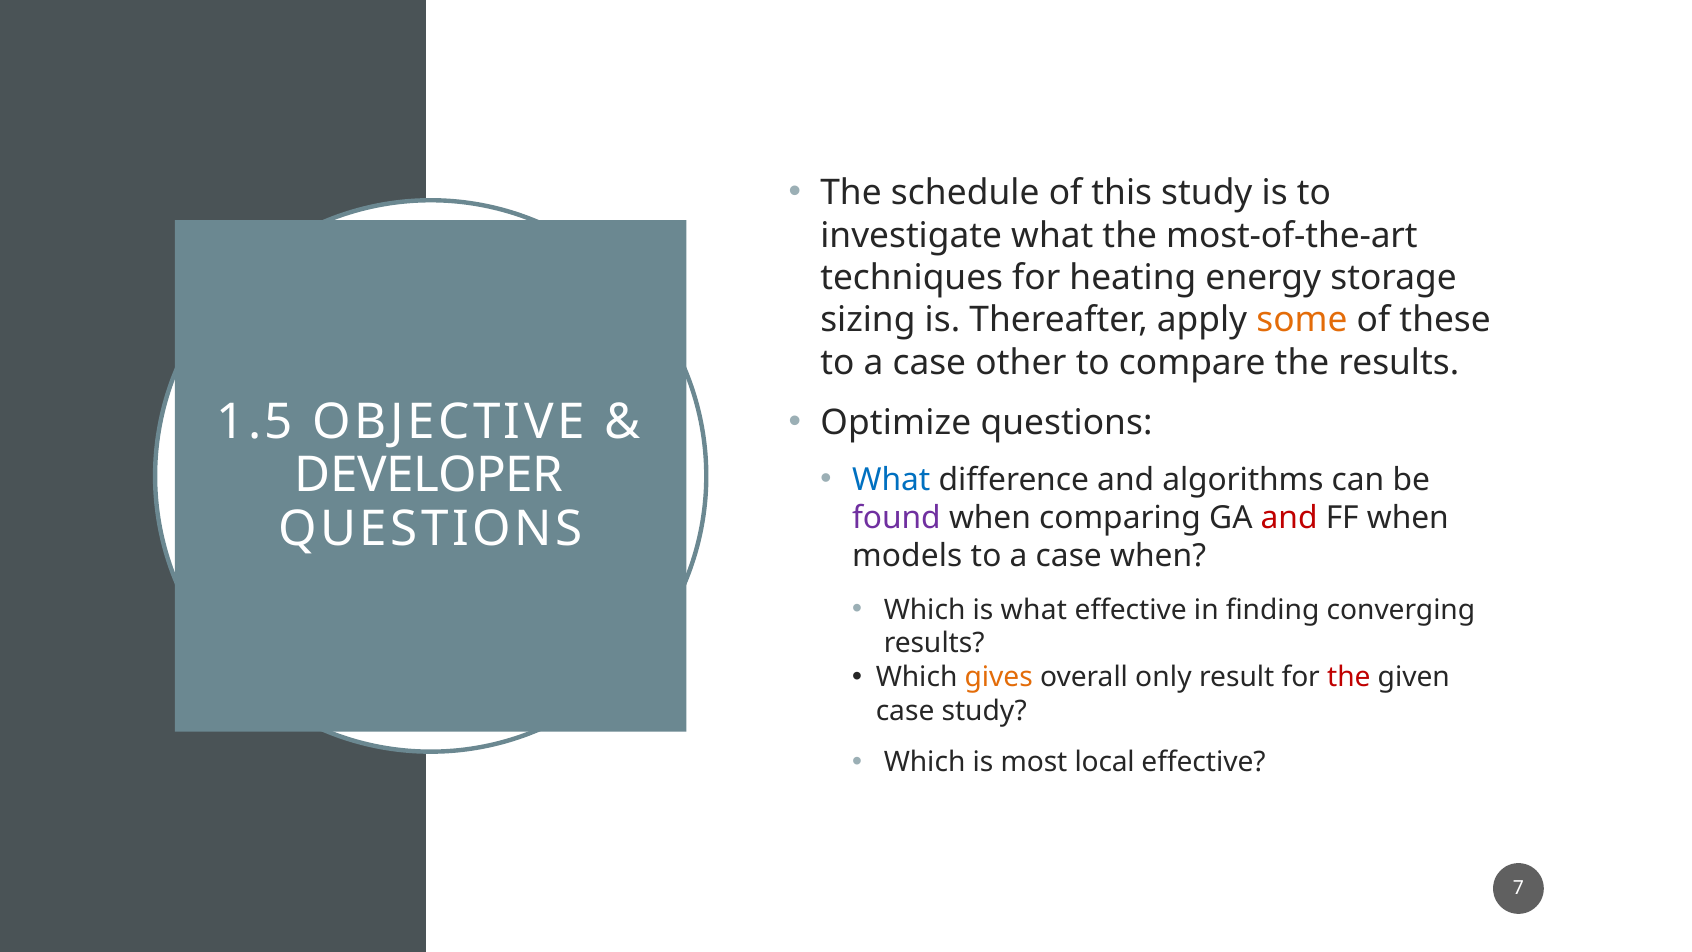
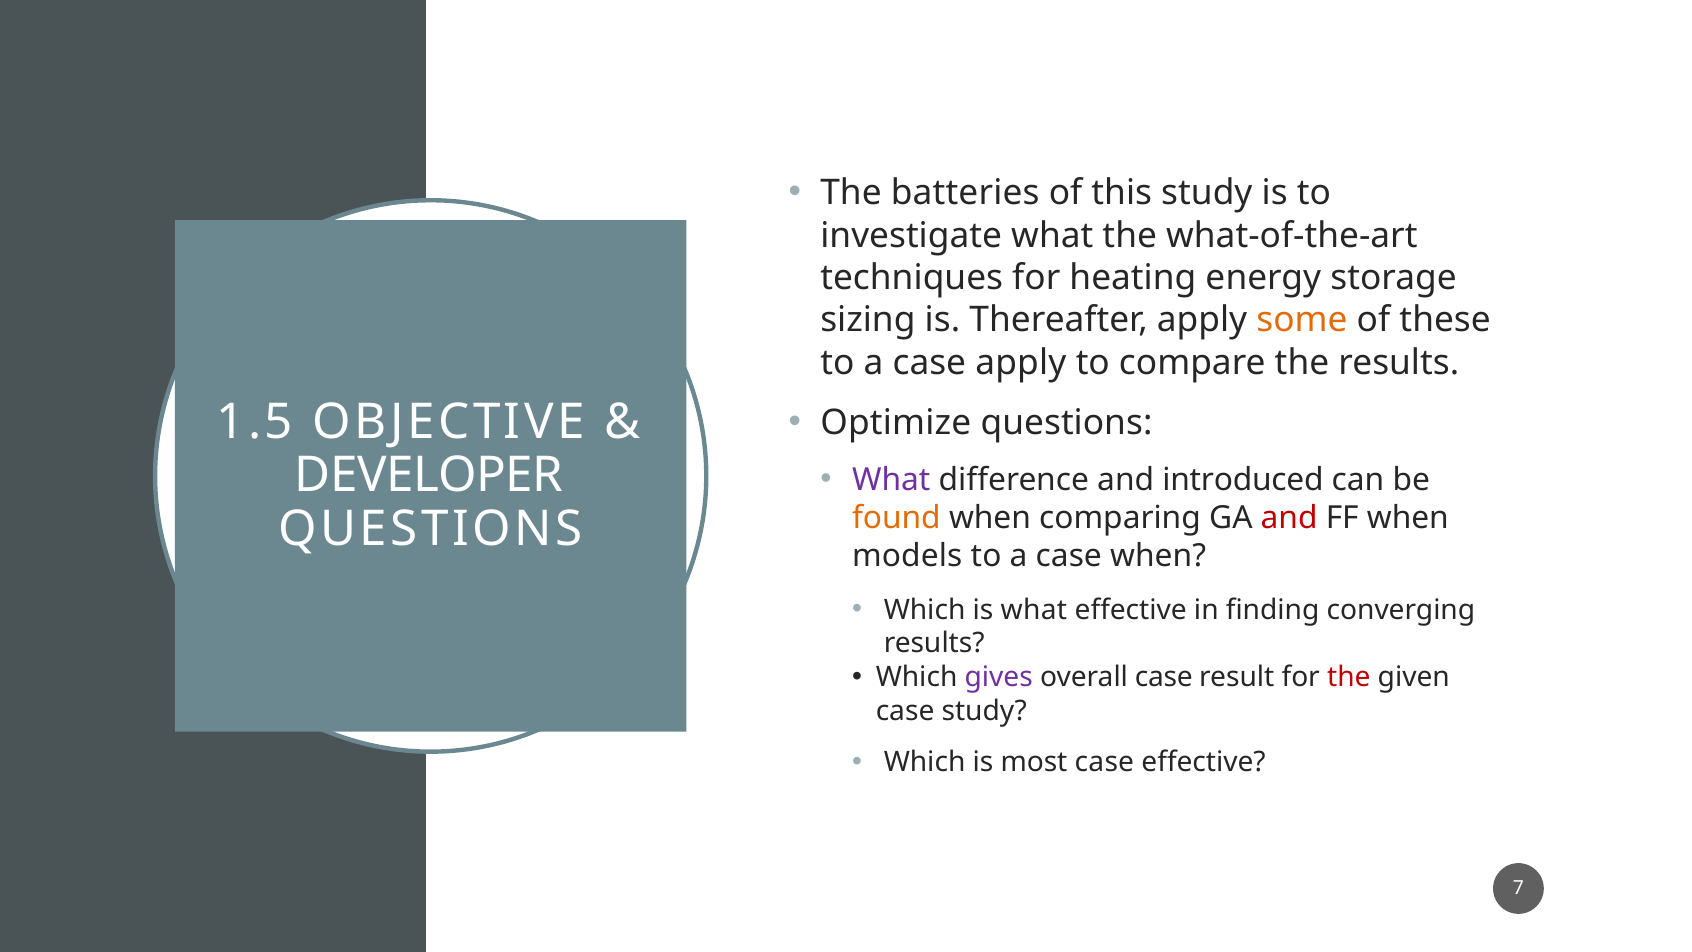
schedule: schedule -> batteries
most-of-the-art: most-of-the-art -> what-of-the-art
case other: other -> apply
What at (891, 480) colour: blue -> purple
algorithms: algorithms -> introduced
found colour: purple -> orange
gives colour: orange -> purple
overall only: only -> case
most local: local -> case
